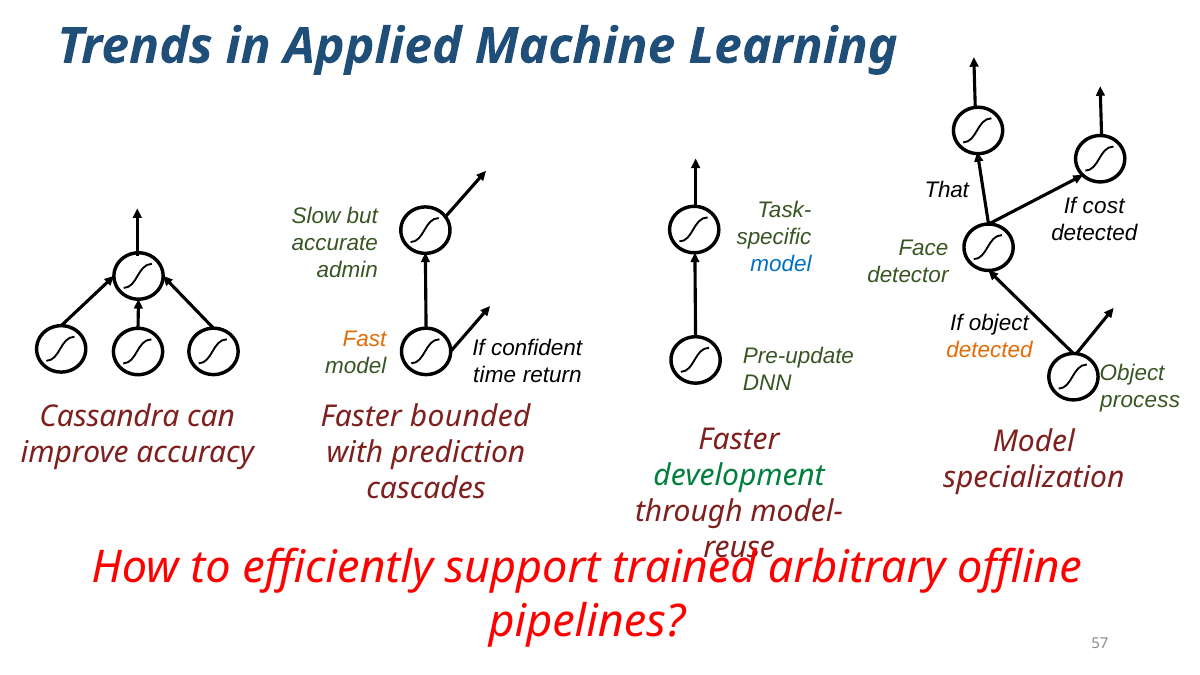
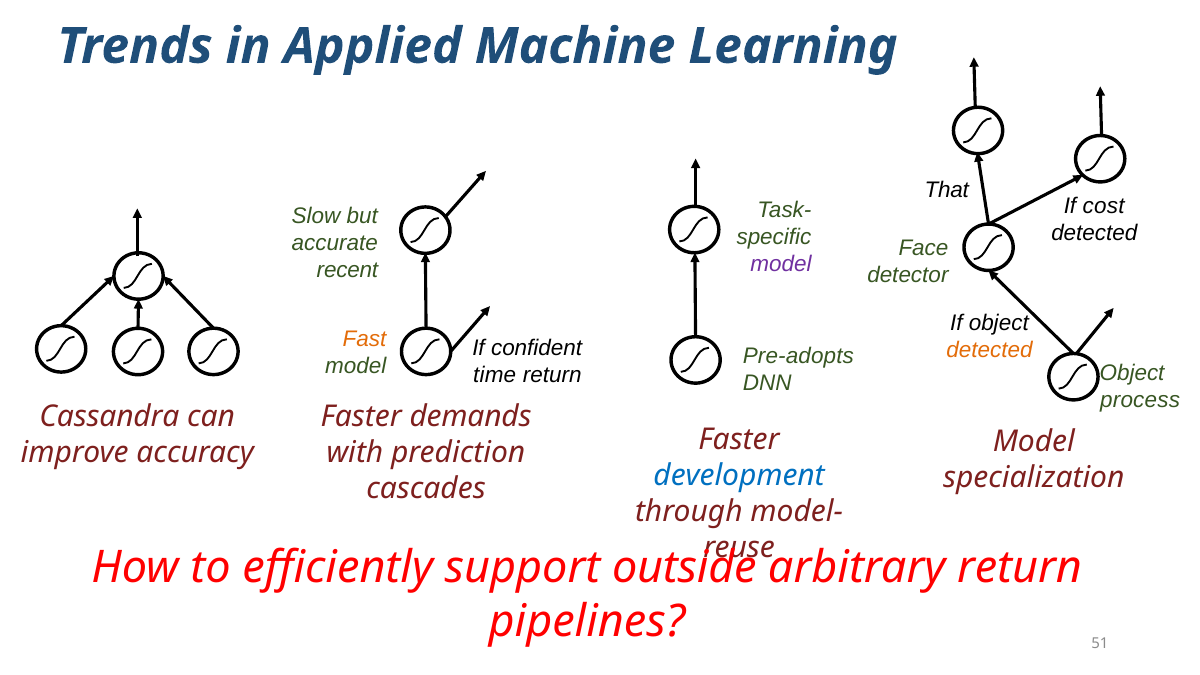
model at (781, 264) colour: blue -> purple
admin: admin -> recent
Pre-update: Pre-update -> Pre-adopts
bounded: bounded -> demands
development colour: green -> blue
trained: trained -> outside
arbitrary offline: offline -> return
57: 57 -> 51
